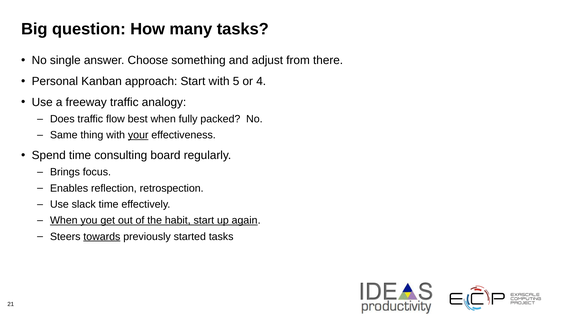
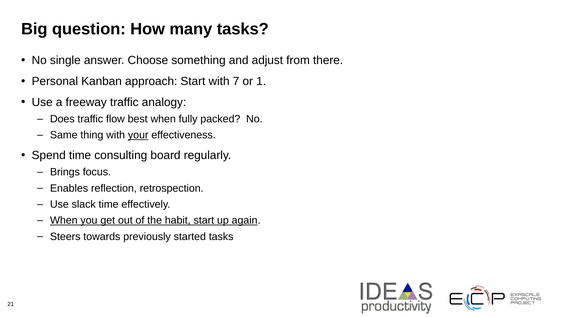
5: 5 -> 7
4: 4 -> 1
towards underline: present -> none
